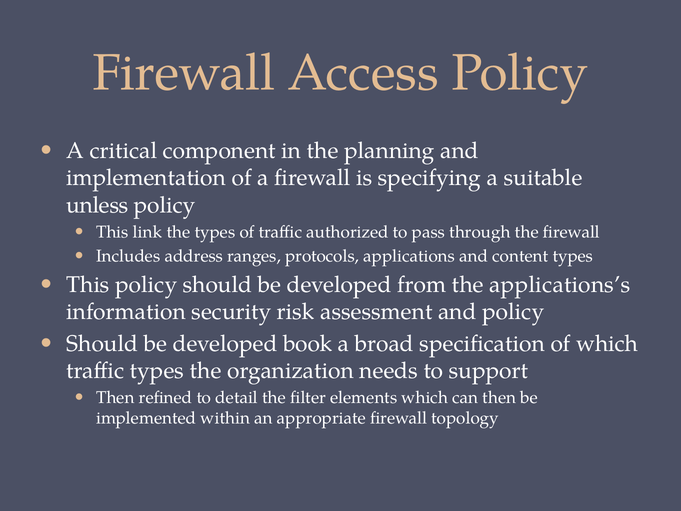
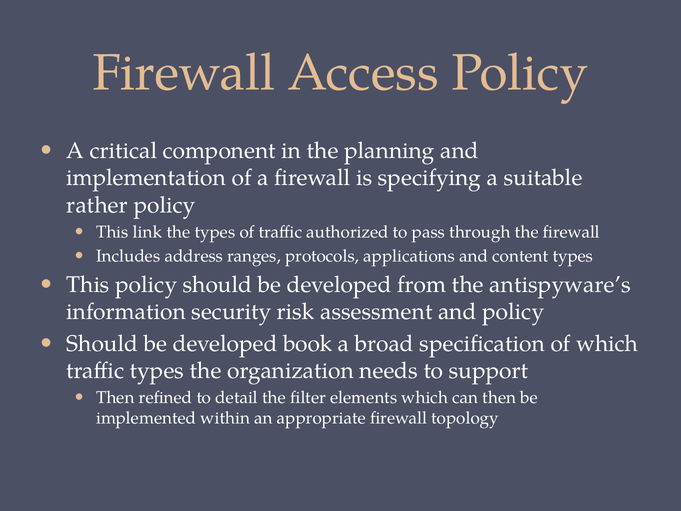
unless: unless -> rather
applications’s: applications’s -> antispyware’s
